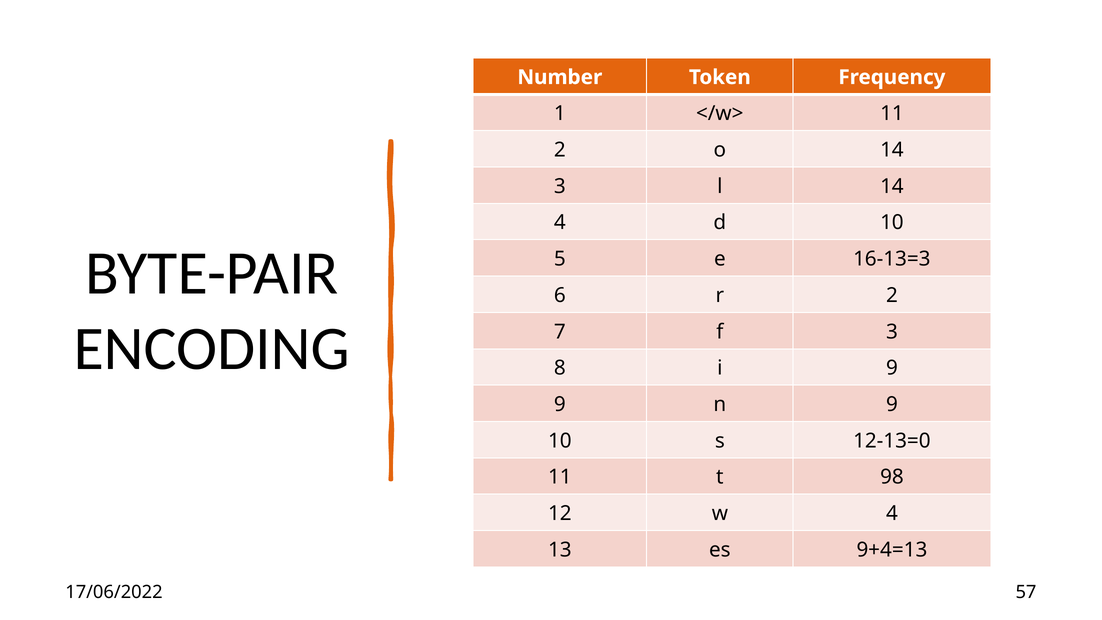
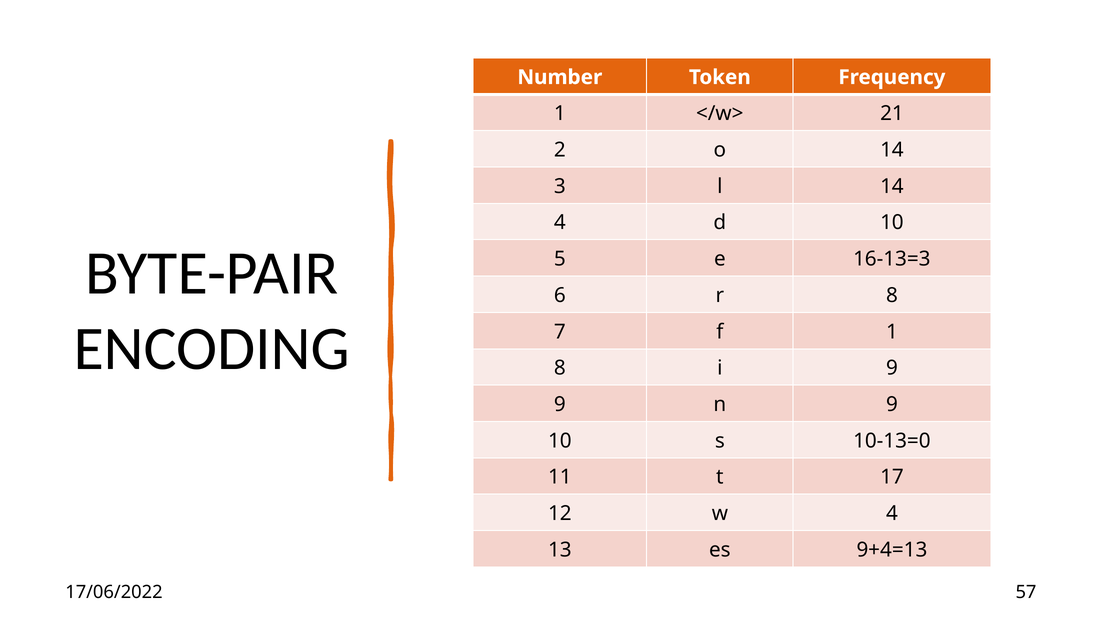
</w> 11: 11 -> 21
r 2: 2 -> 8
f 3: 3 -> 1
12-13=0: 12-13=0 -> 10-13=0
98: 98 -> 17
